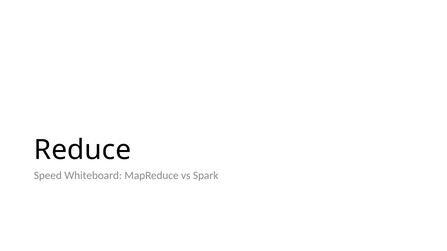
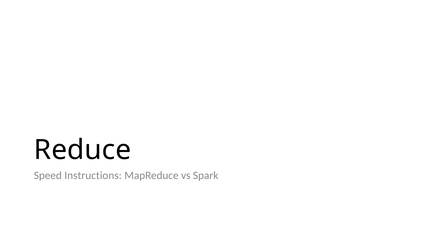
Whiteboard: Whiteboard -> Instructions
